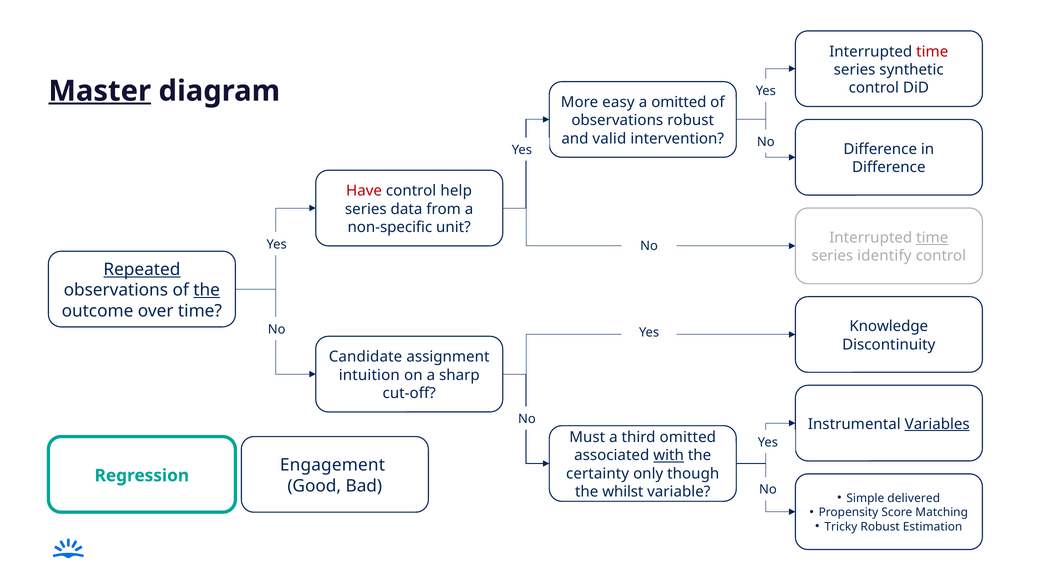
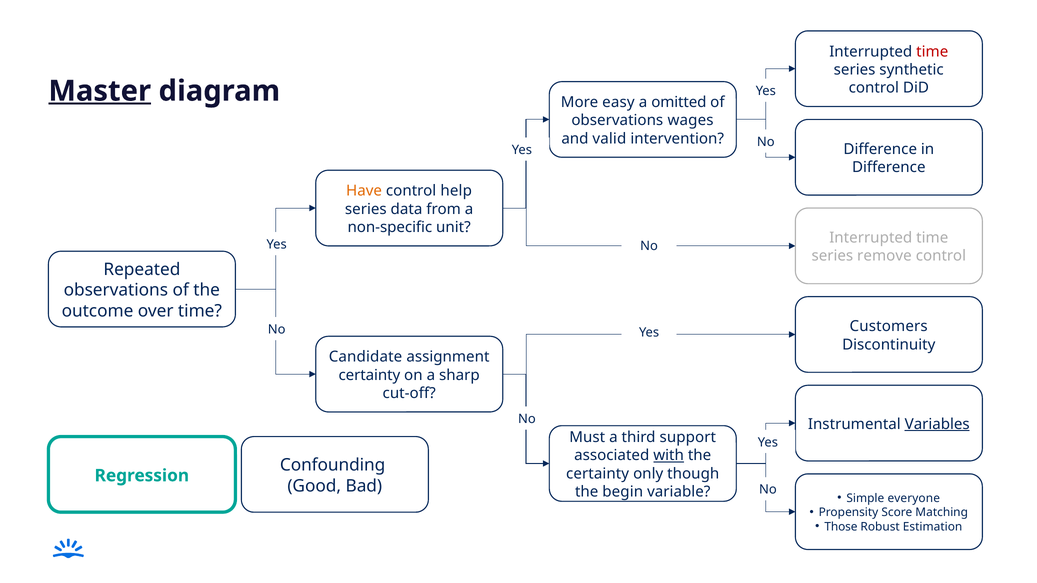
observations robust: robust -> wages
Have colour: red -> orange
time at (932, 238) underline: present -> none
identify: identify -> remove
Repeated underline: present -> none
the at (207, 290) underline: present -> none
Knowledge: Knowledge -> Customers
intuition at (369, 375): intuition -> certainty
third omitted: omitted -> support
Engagement: Engagement -> Confounding
delivered: delivered -> everyone
whilst: whilst -> begin
Tricky: Tricky -> Those
